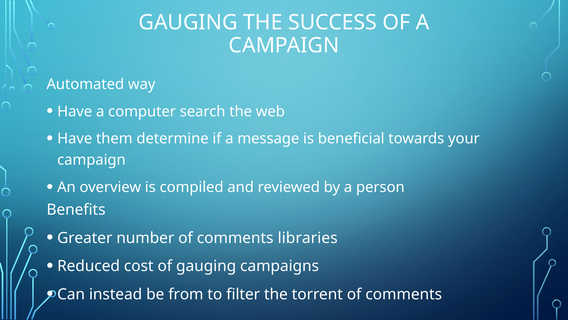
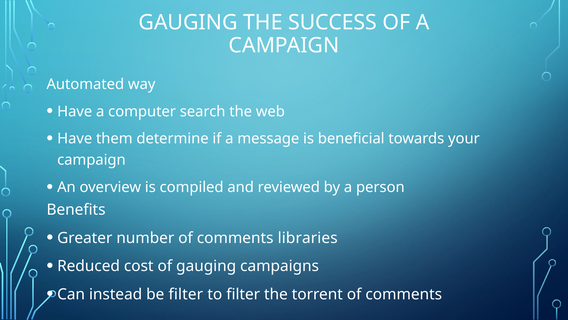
be from: from -> filter
